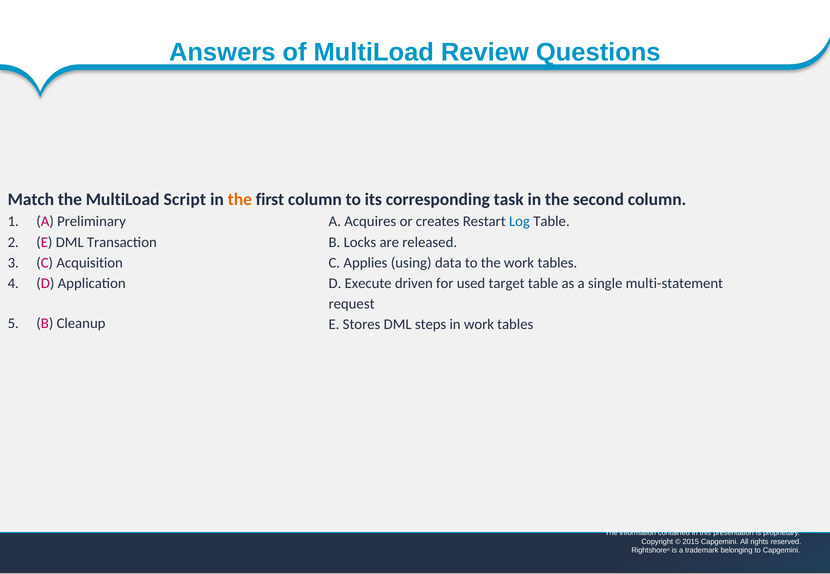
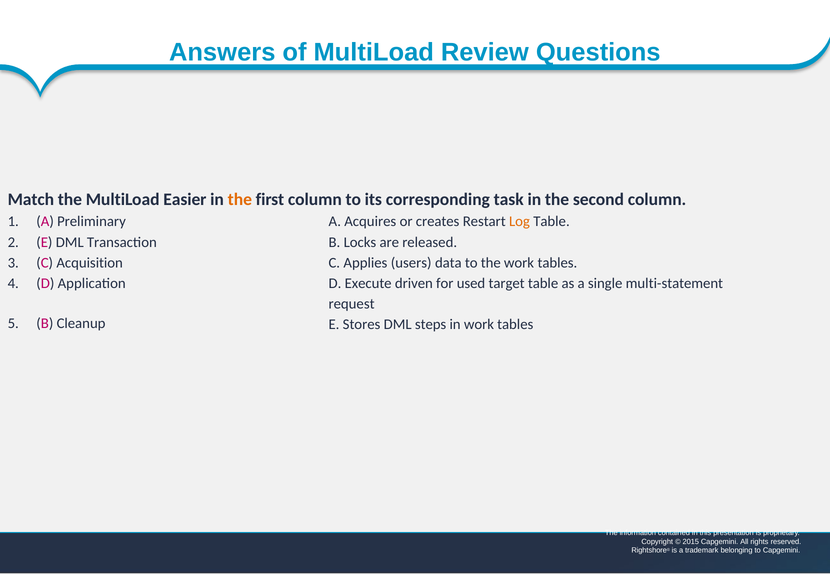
Script: Script -> Easier
Log colour: blue -> orange
using: using -> users
